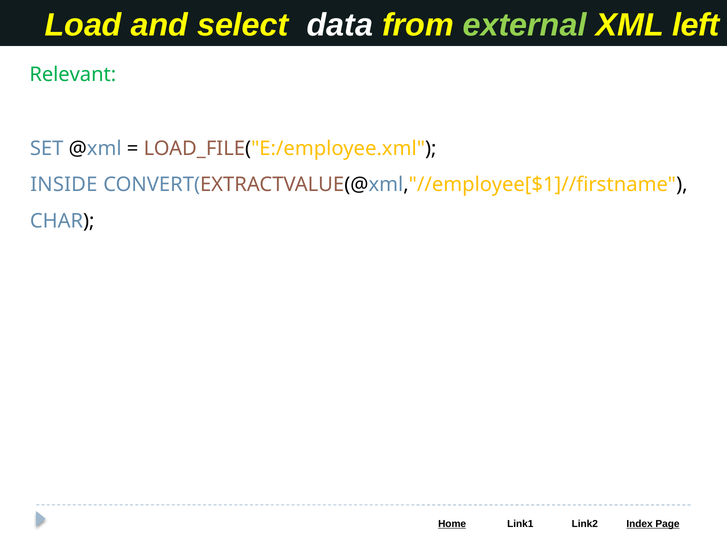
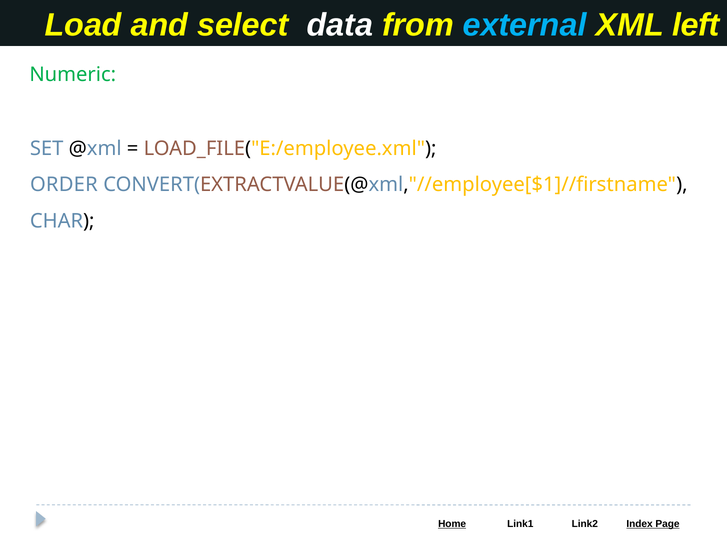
external colour: light green -> light blue
Relevant: Relevant -> Numeric
INSIDE: INSIDE -> ORDER
